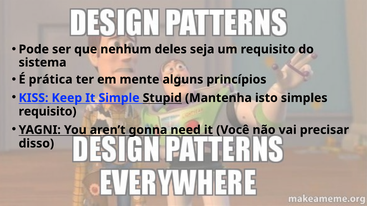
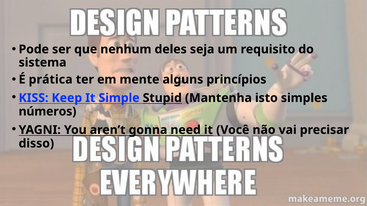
requisito at (47, 112): requisito -> números
